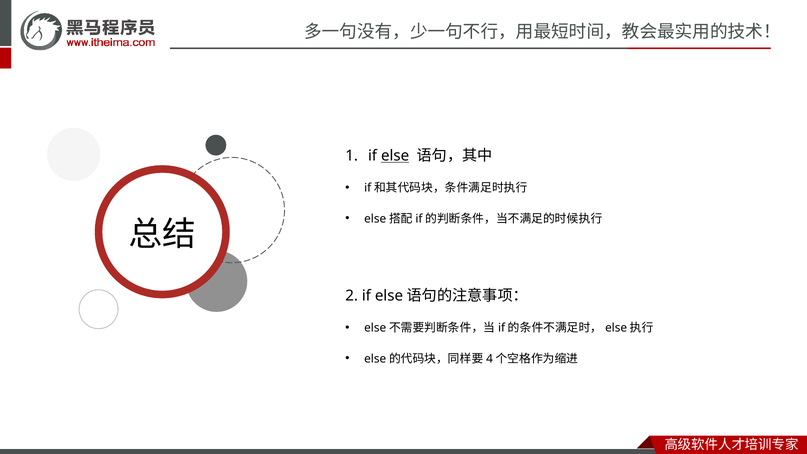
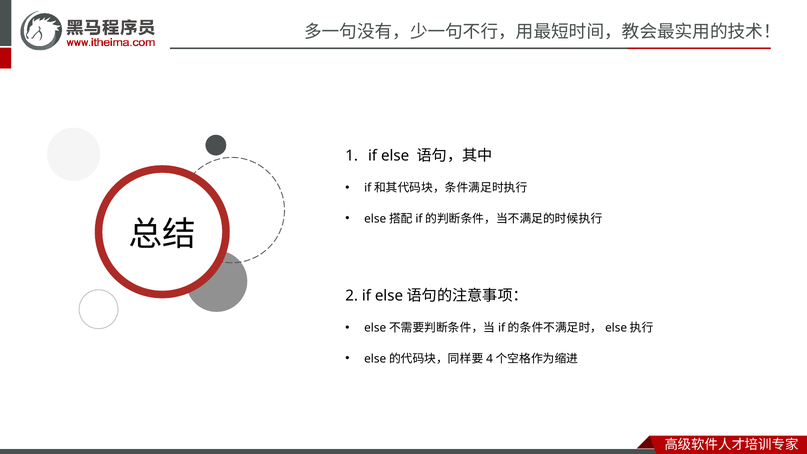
else underline: present -> none
